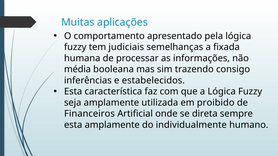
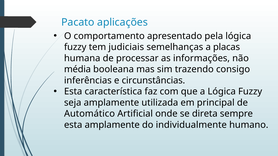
Muitas: Muitas -> Pacato
fixada: fixada -> placas
estabelecidos: estabelecidos -> circunstâncias
proibido: proibido -> principal
Financeiros: Financeiros -> Automático
